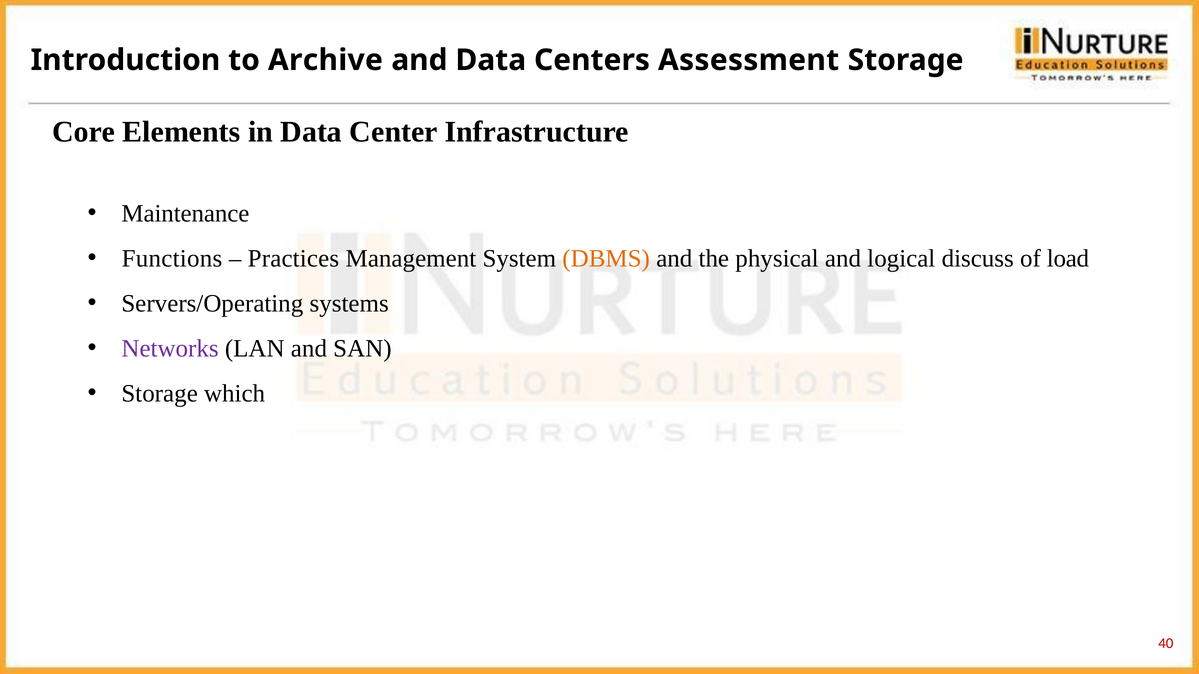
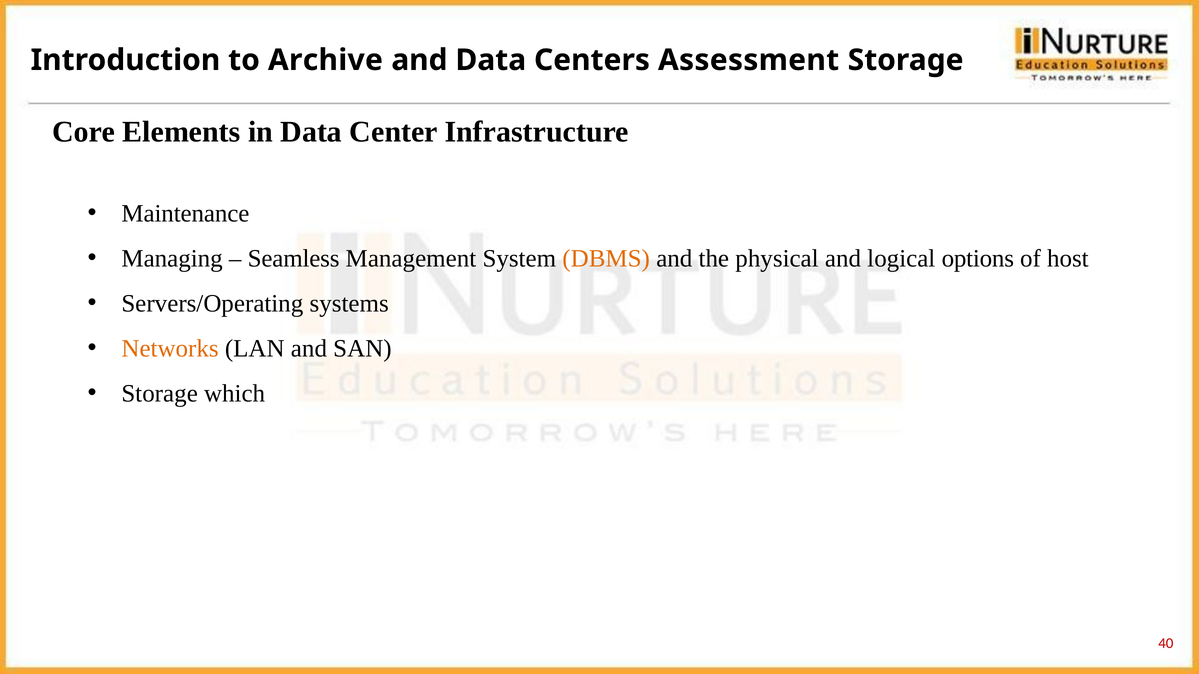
Functions: Functions -> Managing
Practices: Practices -> Seamless
discuss: discuss -> options
load: load -> host
Networks colour: purple -> orange
